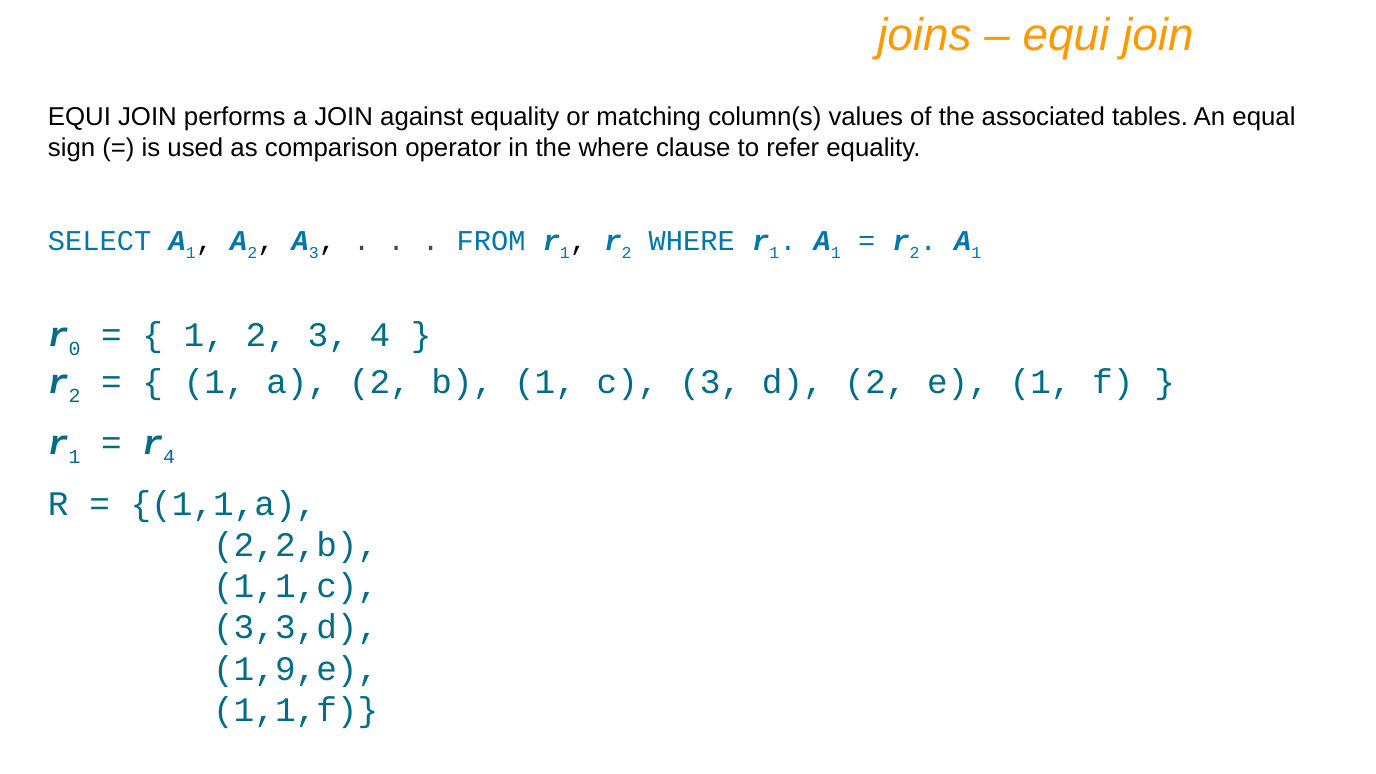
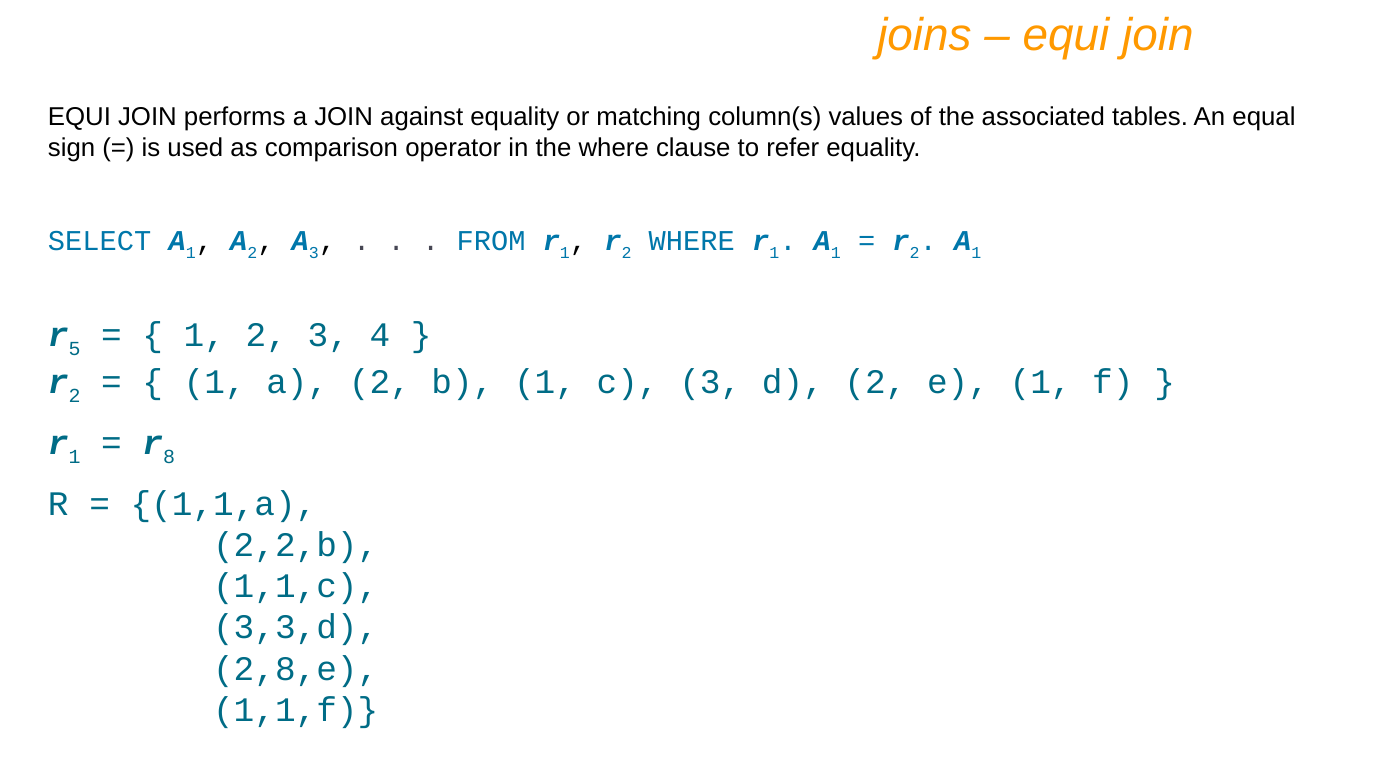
0: 0 -> 5
r 4: 4 -> 8
1,9,e: 1,9,e -> 2,8,e
